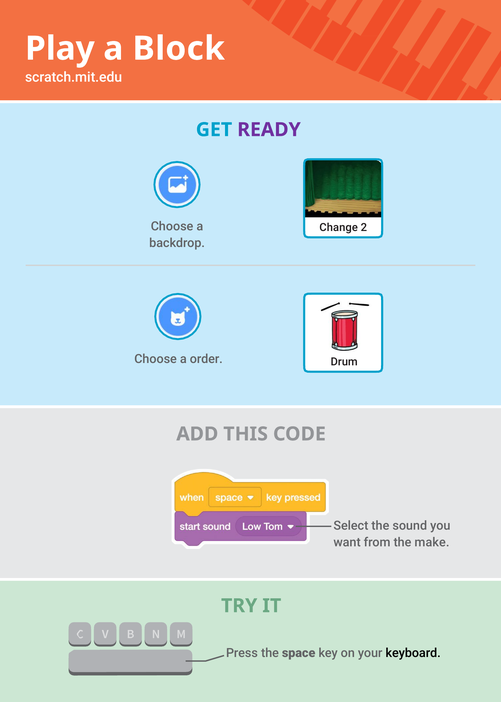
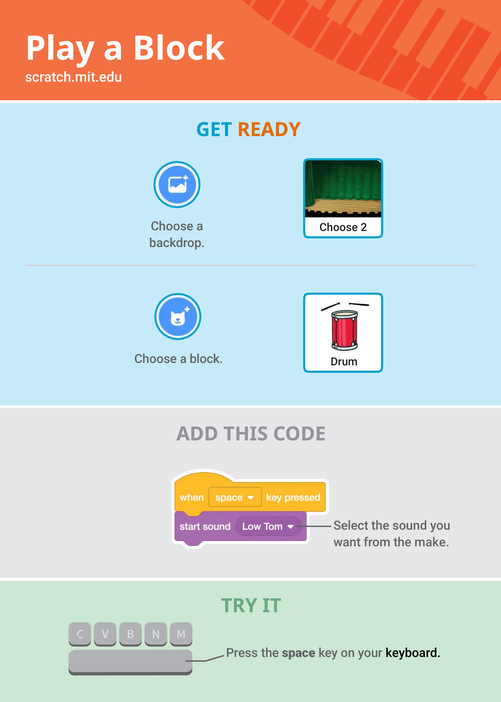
READY colour: purple -> orange
Change at (339, 227): Change -> Choose
Choose a order: order -> block
